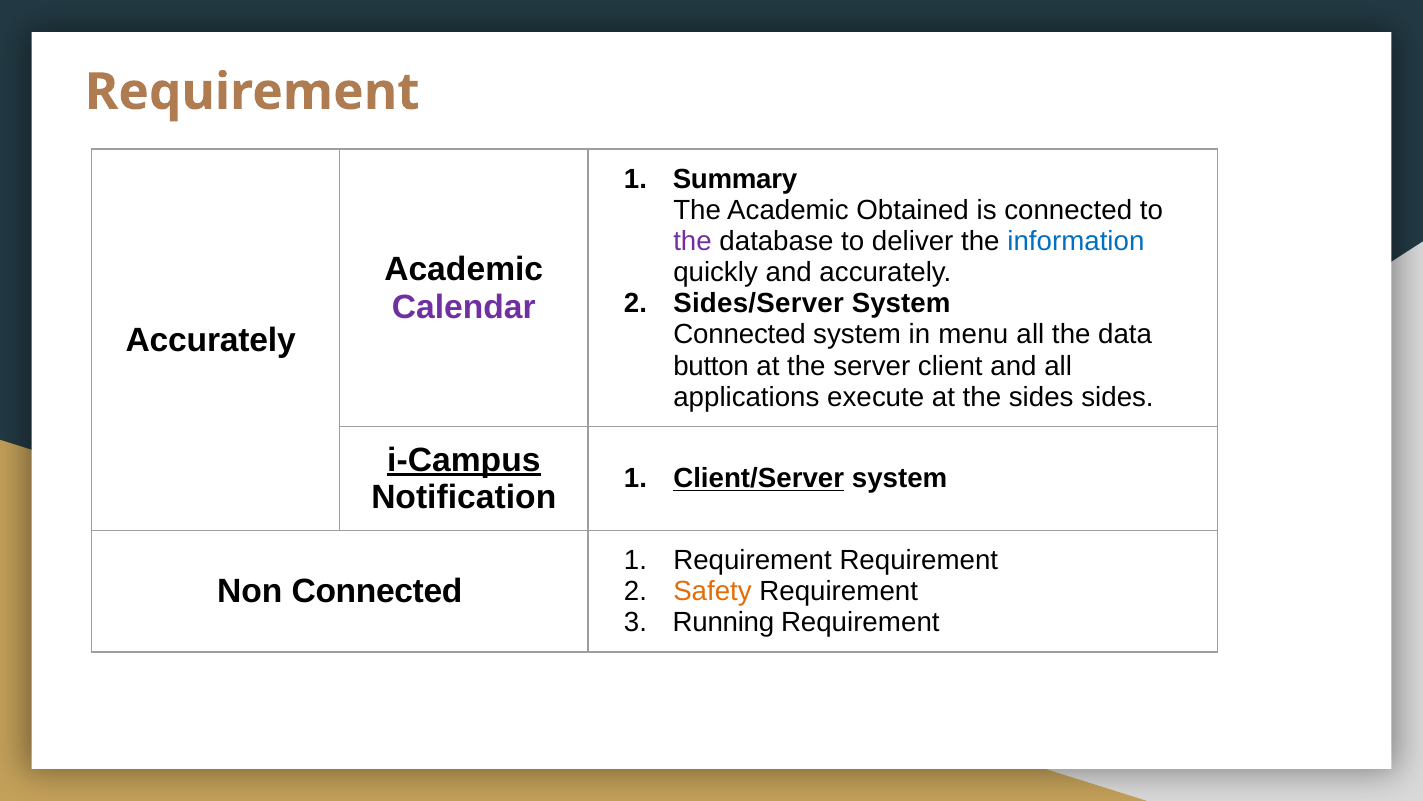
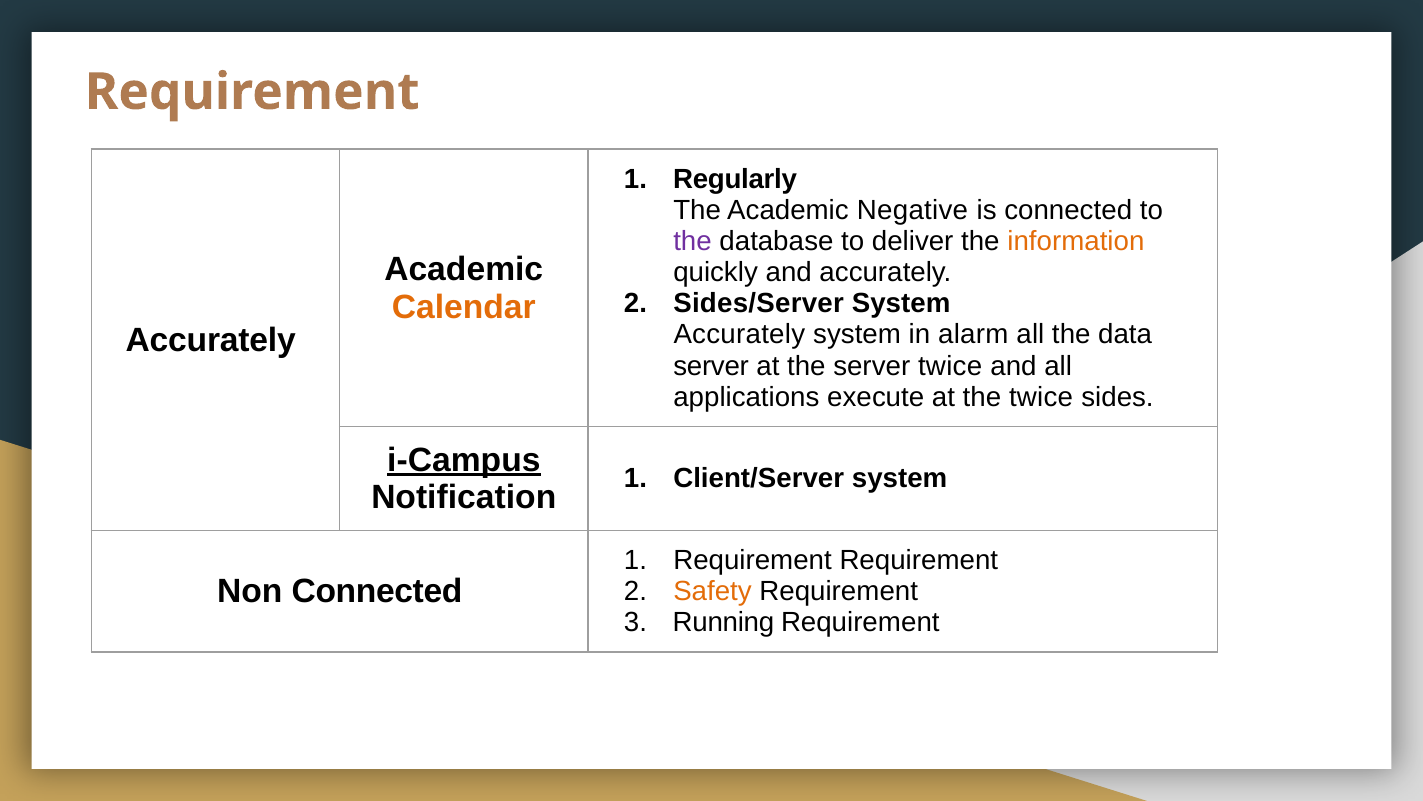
Summary: Summary -> Regularly
Obtained: Obtained -> Negative
information colour: blue -> orange
Calendar colour: purple -> orange
Connected at (740, 335): Connected -> Accurately
menu: menu -> alarm
button at (711, 366): button -> server
server client: client -> twice
the sides: sides -> twice
Client/Server underline: present -> none
